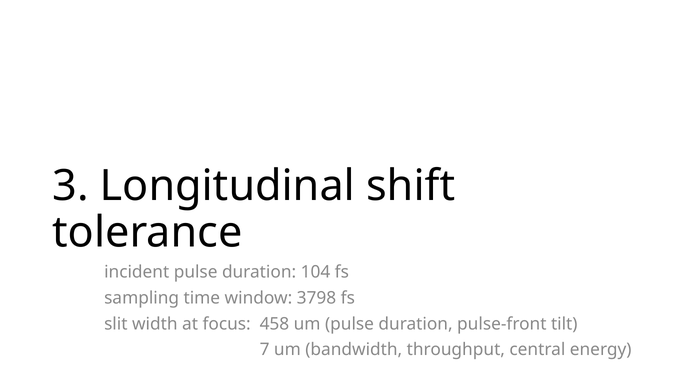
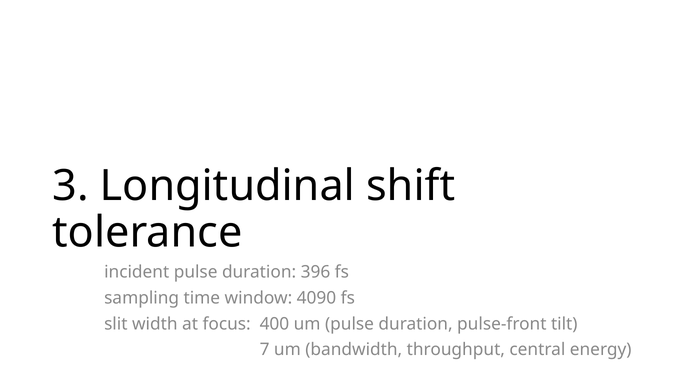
104: 104 -> 396
3798: 3798 -> 4090
458: 458 -> 400
